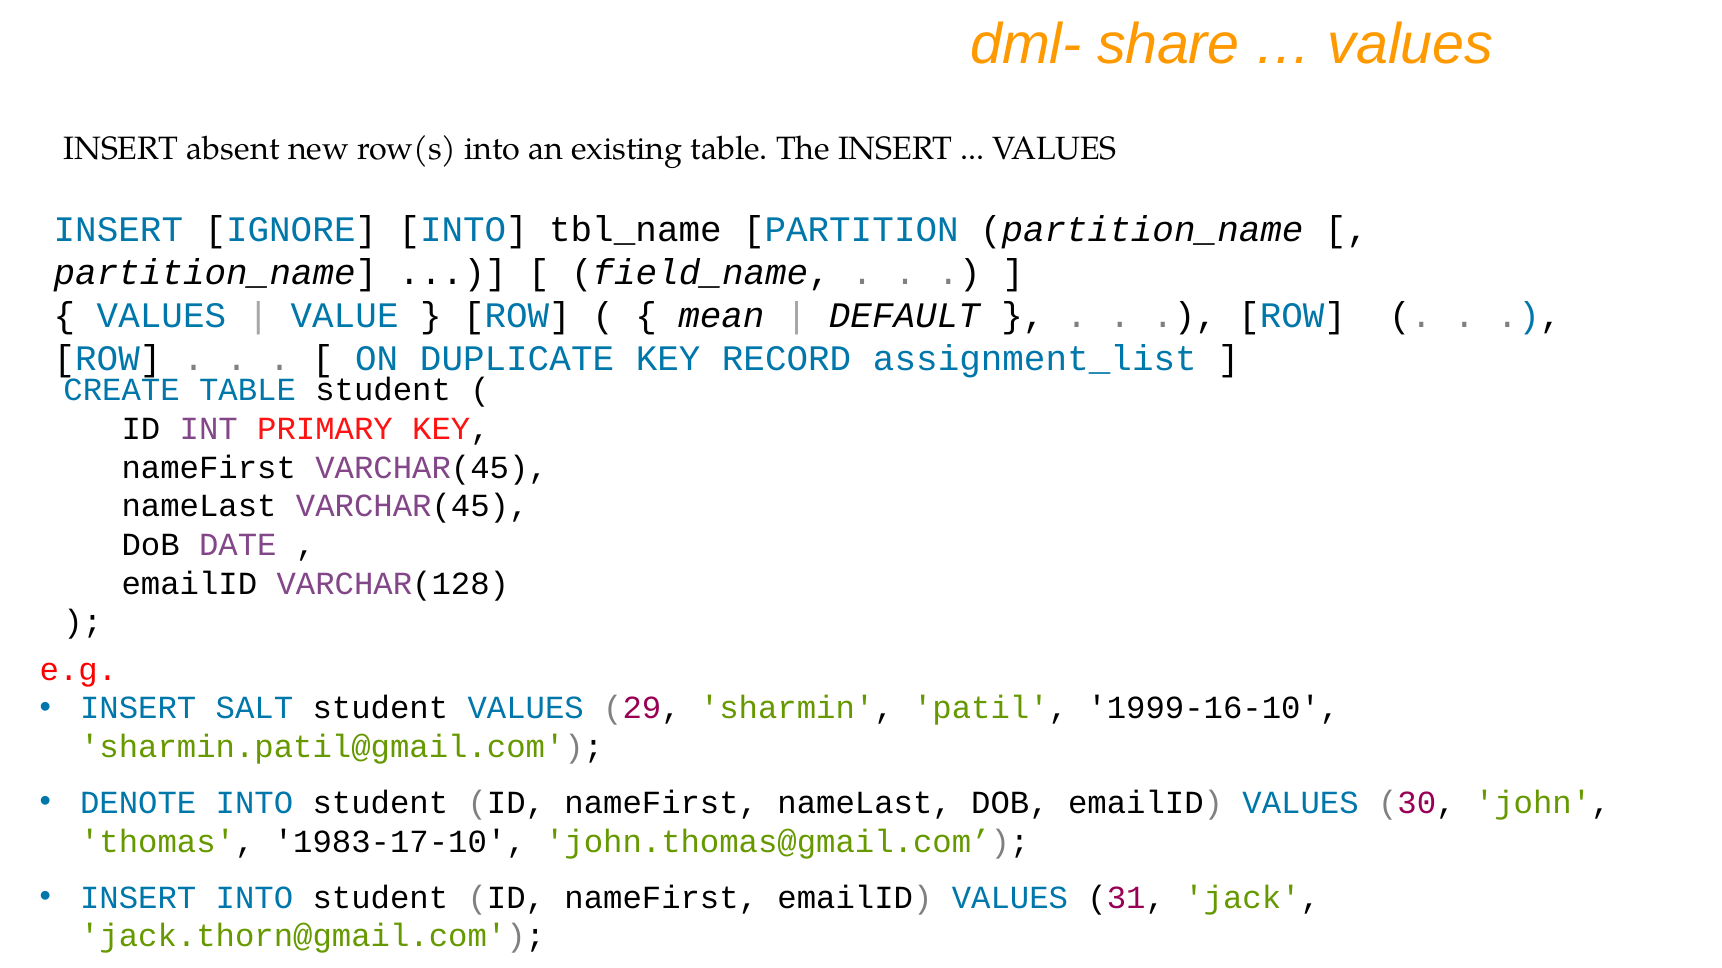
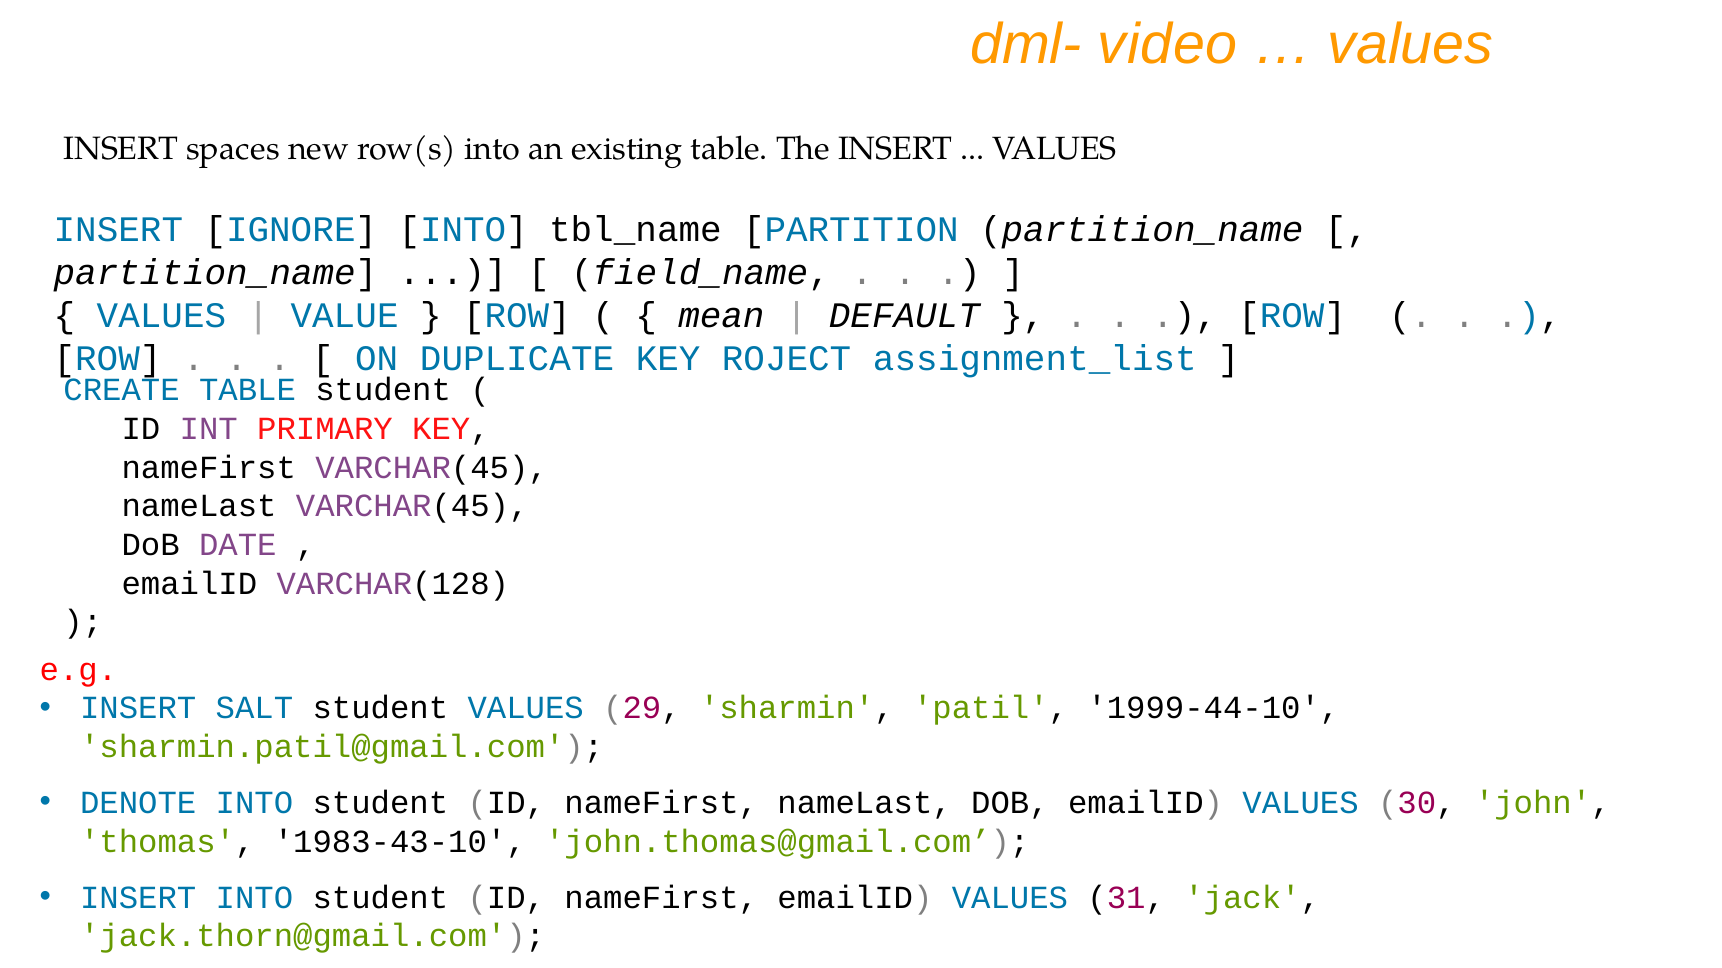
share: share -> video
absent: absent -> spaces
RECORD: RECORD -> ROJECT
1999-16-10: 1999-16-10 -> 1999-44-10
1983-17-10: 1983-17-10 -> 1983-43-10
